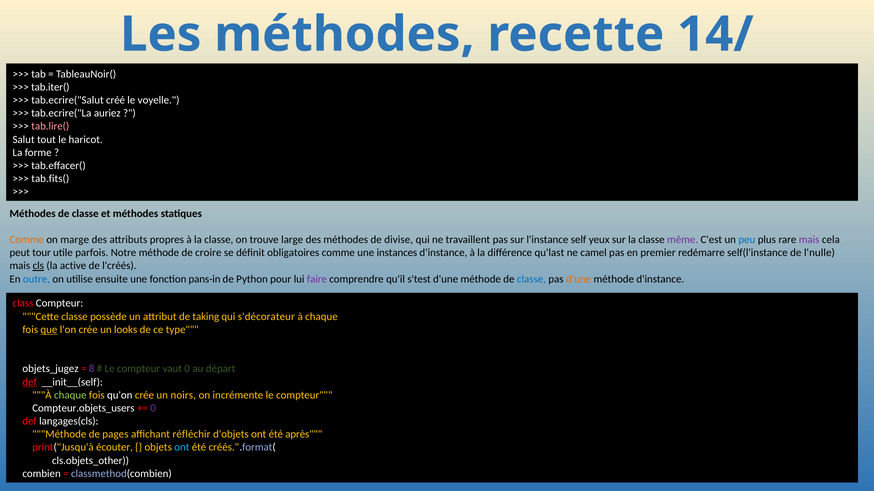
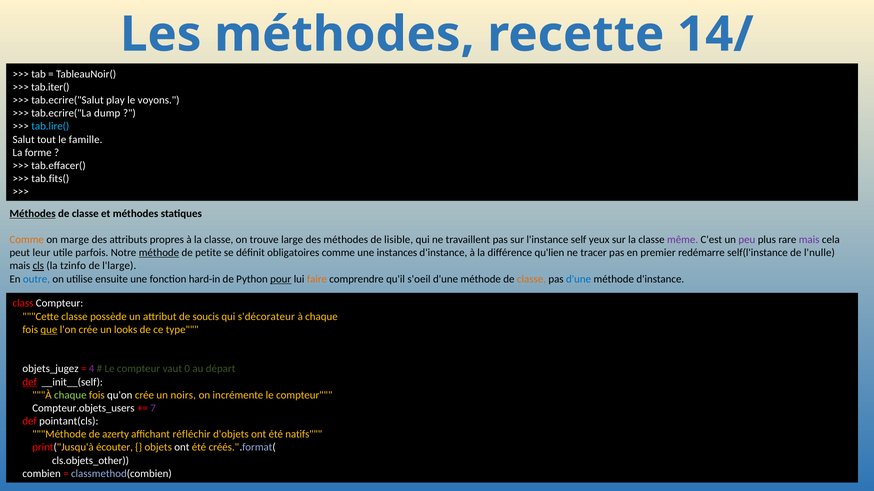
créé: créé -> play
voyelle: voyelle -> voyons
auriez: auriez -> dump
tab.lire( colour: pink -> light blue
haricot: haricot -> famille
Méthodes at (33, 214) underline: none -> present
divise: divise -> lisible
peu colour: blue -> purple
tour: tour -> leur
méthode at (159, 253) underline: none -> present
croire: croire -> petite
qu'last: qu'last -> qu'lien
camel: camel -> tracer
active: active -> tzinfo
l'créés: l'créés -> l'large
pans-in: pans-in -> hard-in
pour underline: none -> present
faire colour: purple -> orange
s'test: s'test -> s'oeil
classe at (531, 279) colour: blue -> orange
d'une at (579, 279) colour: orange -> blue
taking: taking -> soucis
8: 8 -> 4
0 at (153, 409): 0 -> 7
langages(cls: langages(cls -> pointant(cls
pages: pages -> azerty
après: après -> natifs
ont at (182, 448) colour: light blue -> white
